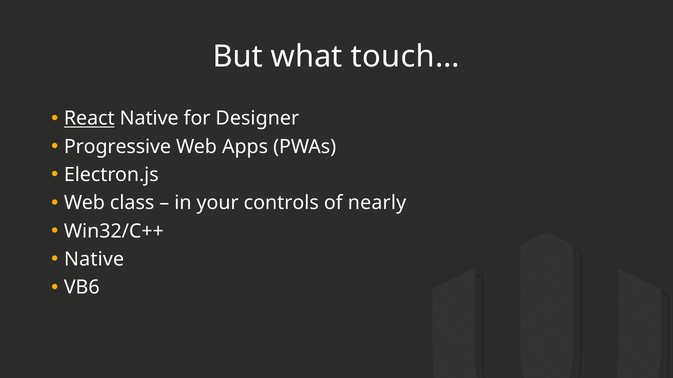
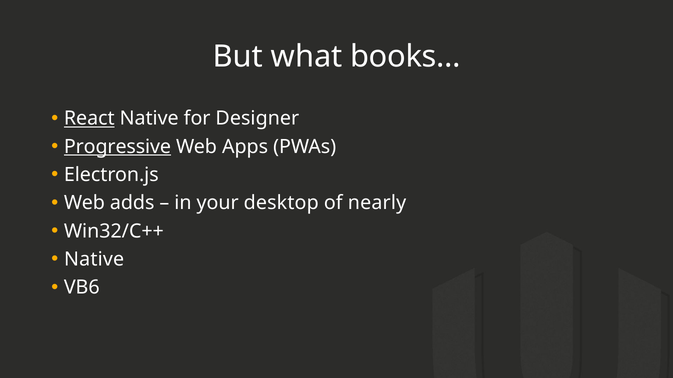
touch…: touch… -> books…
Progressive underline: none -> present
class: class -> adds
controls: controls -> desktop
